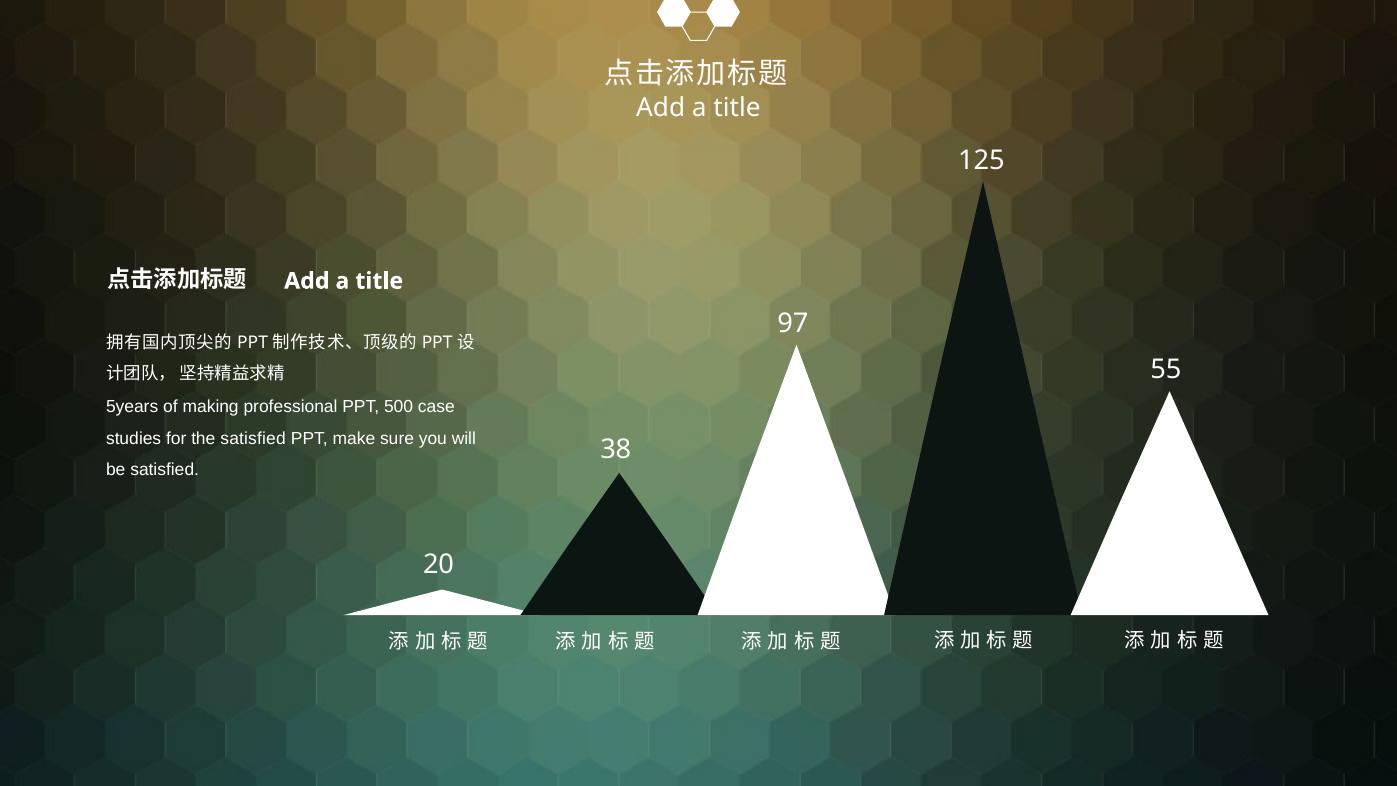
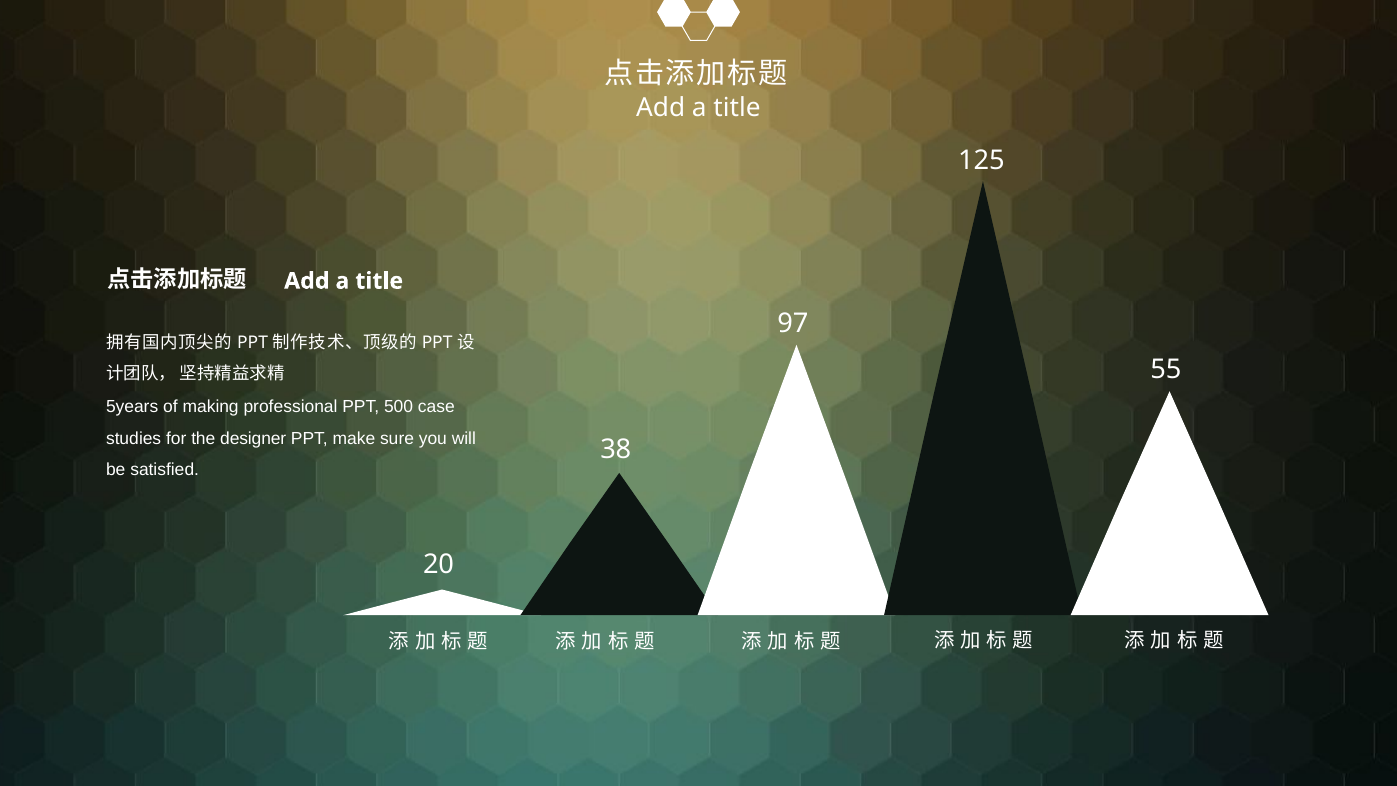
the satisfied: satisfied -> designer
